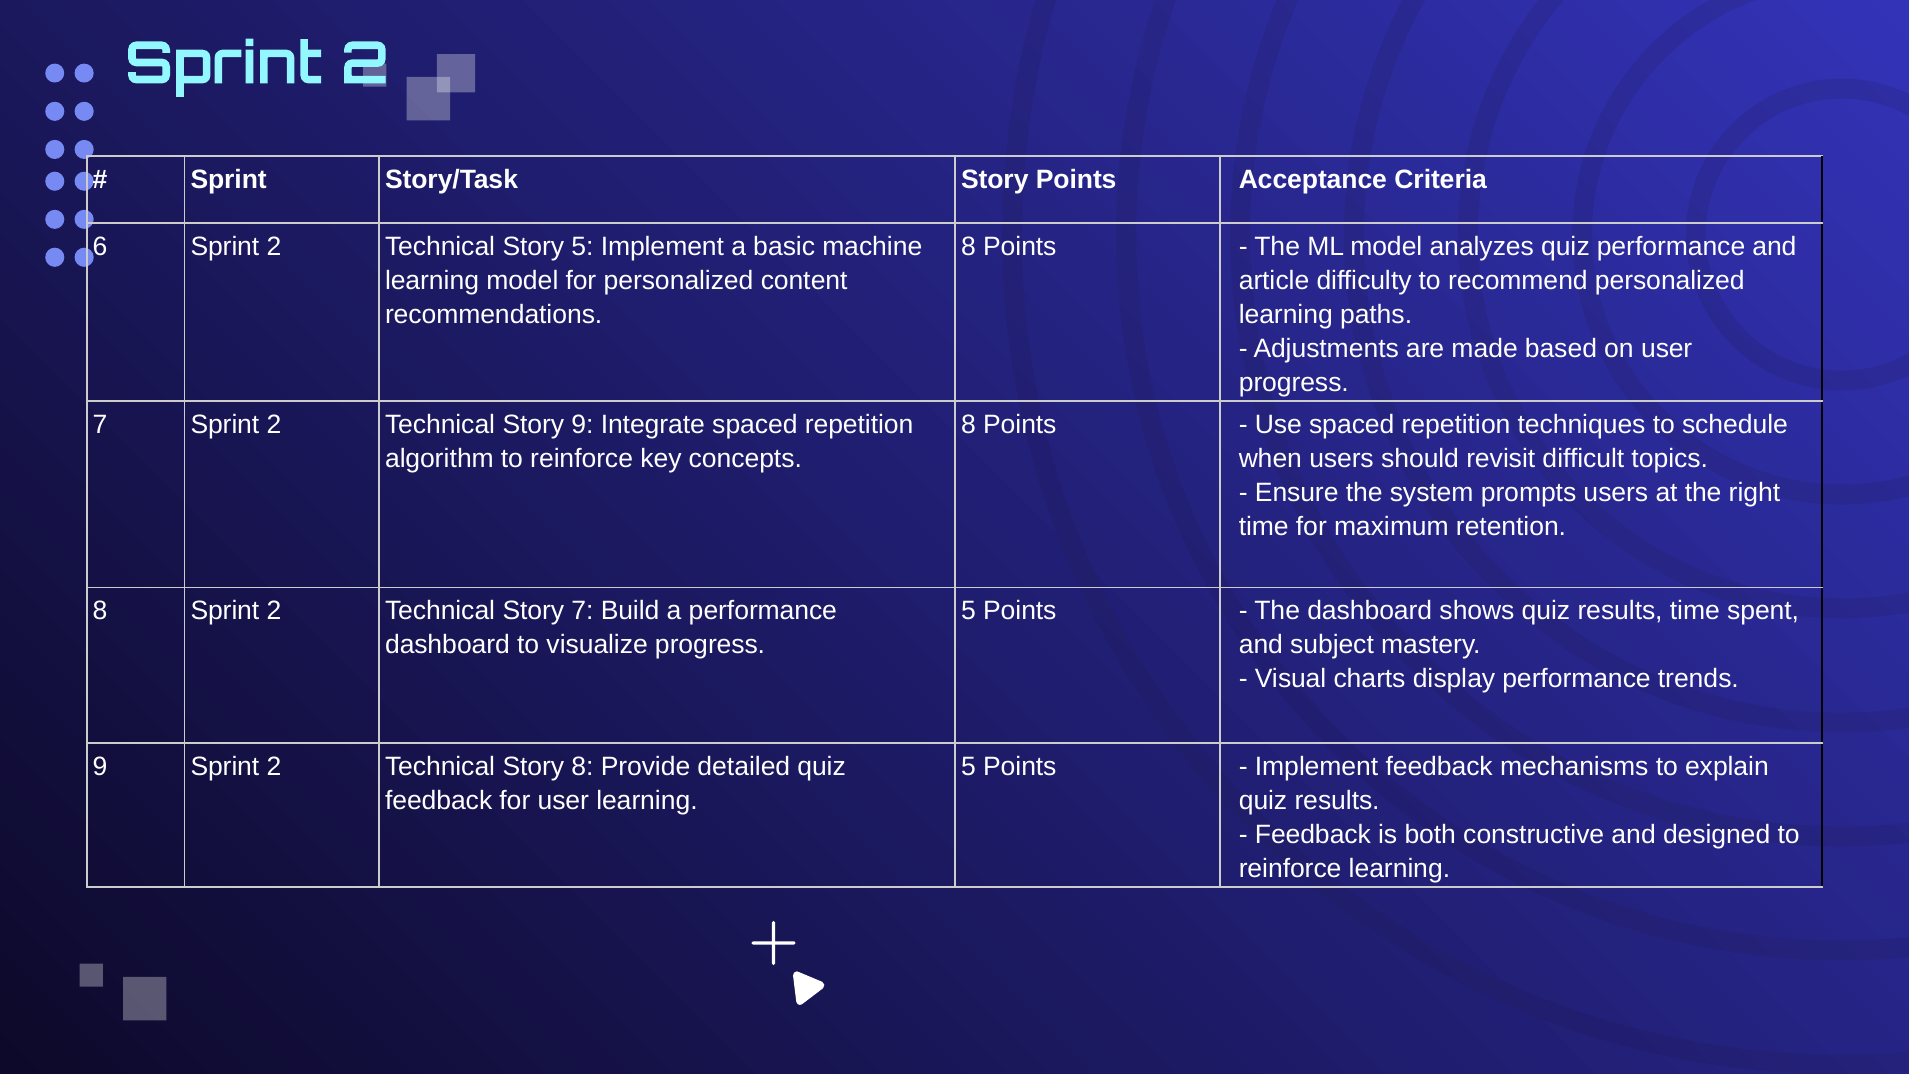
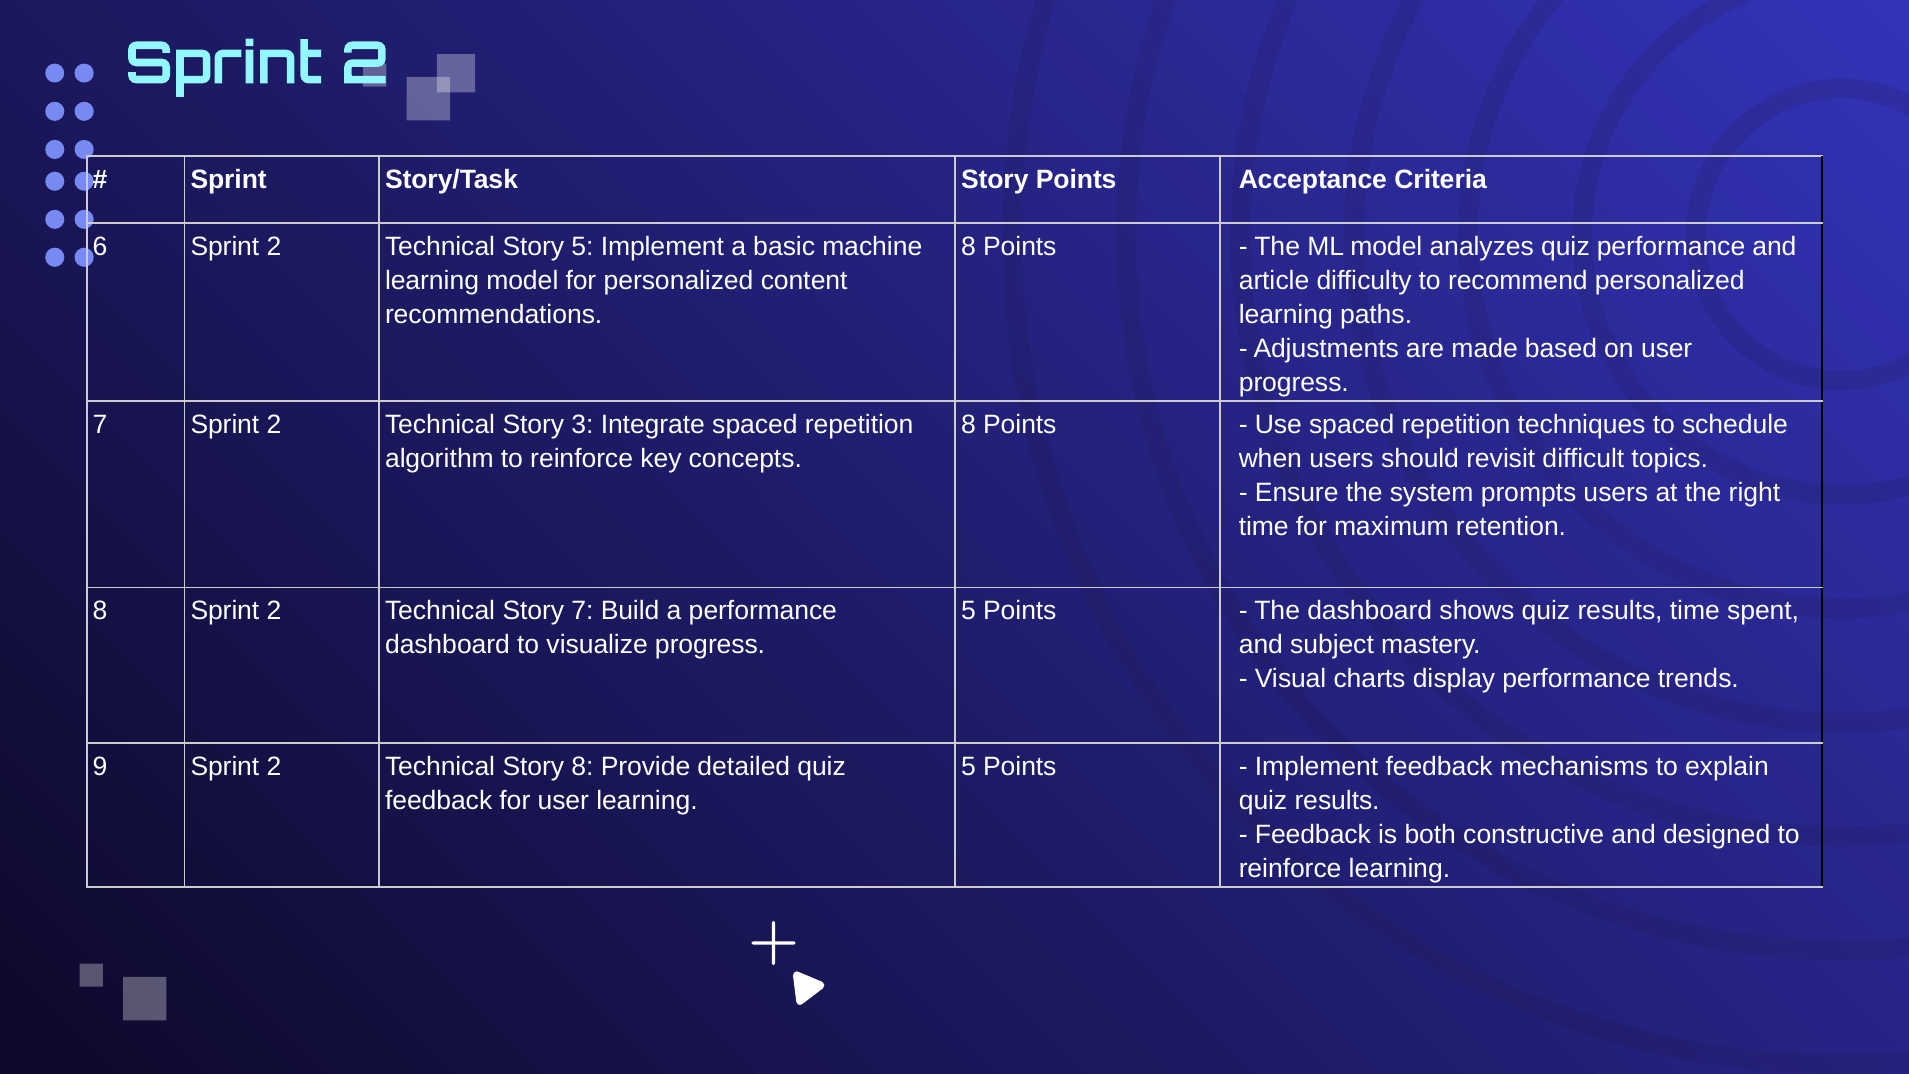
Story 9: 9 -> 3
